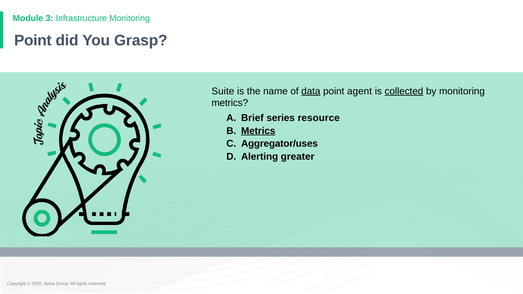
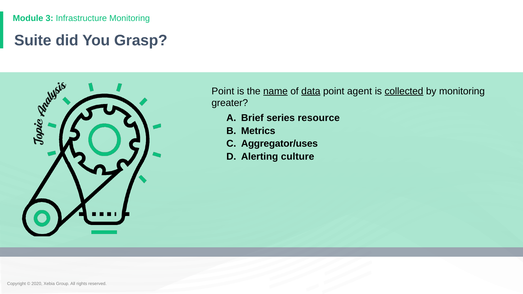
Point at (33, 41): Point -> Suite
Suite at (223, 91): Suite -> Point
name underline: none -> present
metrics at (230, 103): metrics -> greater
Metrics at (258, 131) underline: present -> none
greater: greater -> culture
